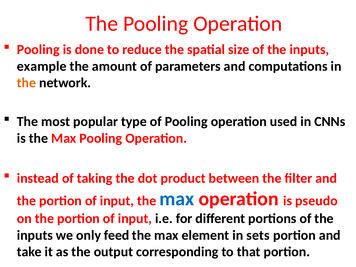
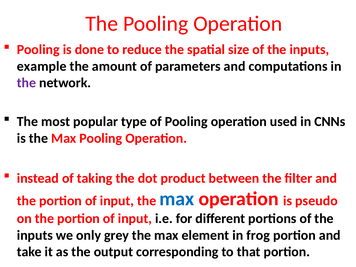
the at (26, 83) colour: orange -> purple
feed: feed -> grey
sets: sets -> frog
